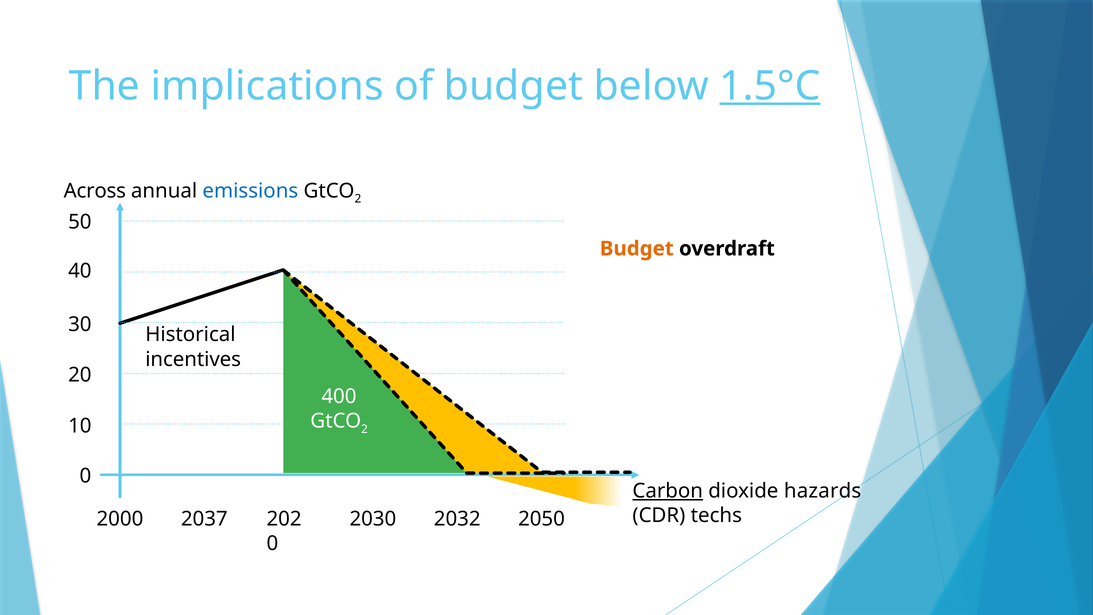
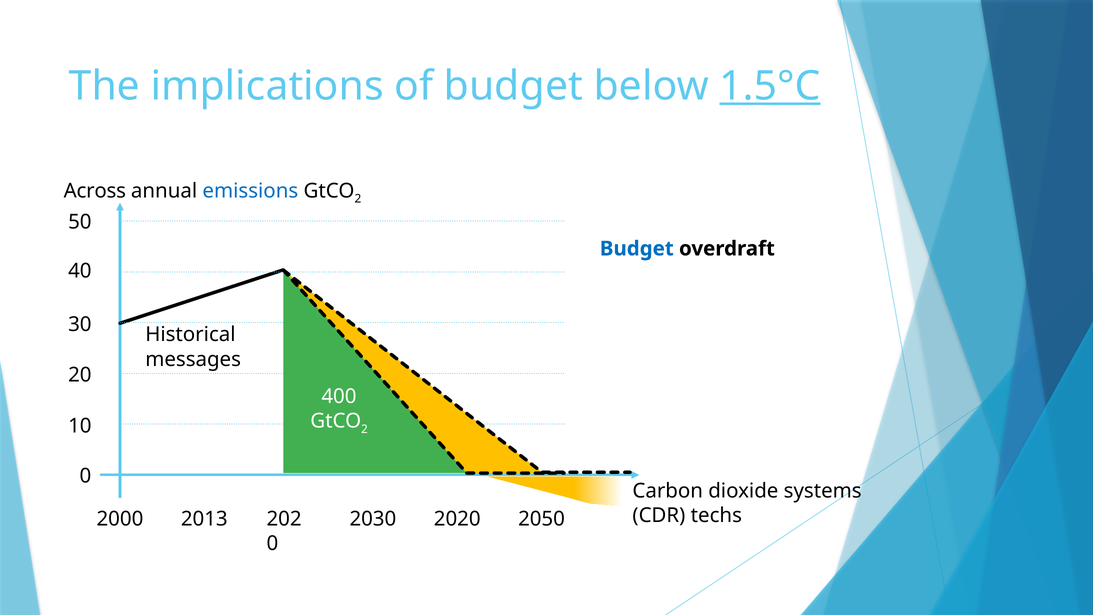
Budget at (637, 249) colour: orange -> blue
incentives: incentives -> messages
Carbon underline: present -> none
hazards: hazards -> systems
2037: 2037 -> 2013
2032: 2032 -> 2020
